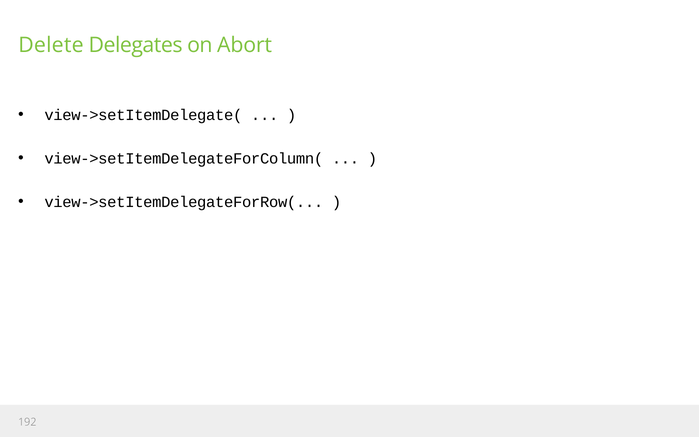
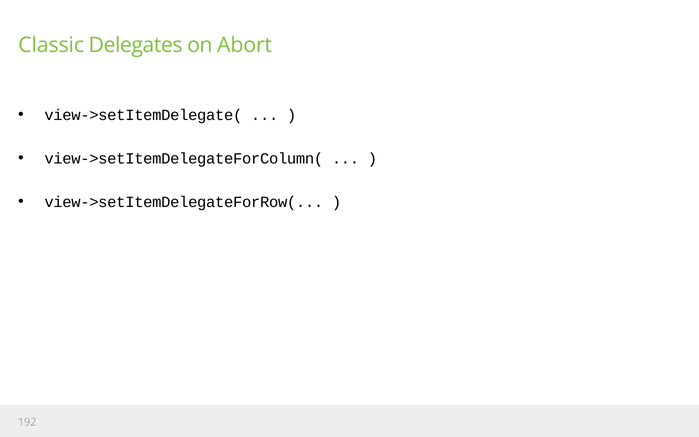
Delete: Delete -> Classic
